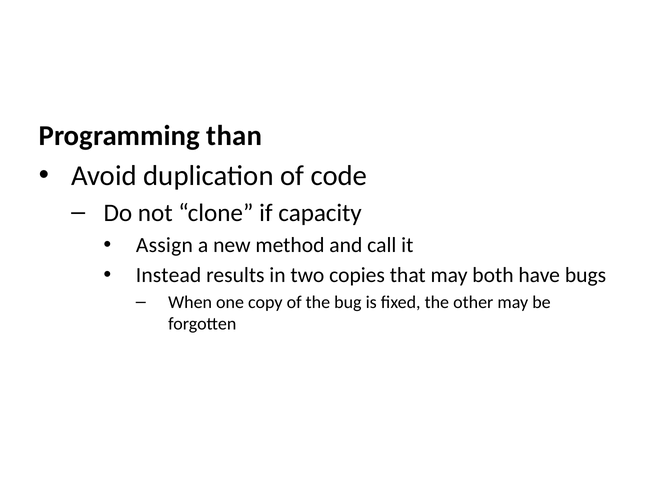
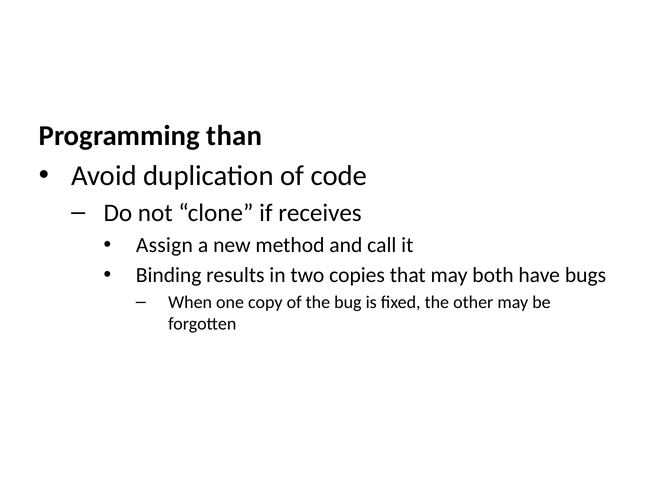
capacity: capacity -> receives
Instead: Instead -> Binding
